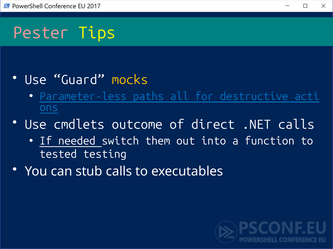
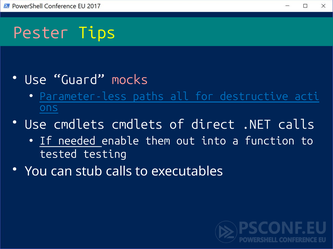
mocks colour: yellow -> pink
cmdlets outcome: outcome -> cmdlets
switch: switch -> enable
